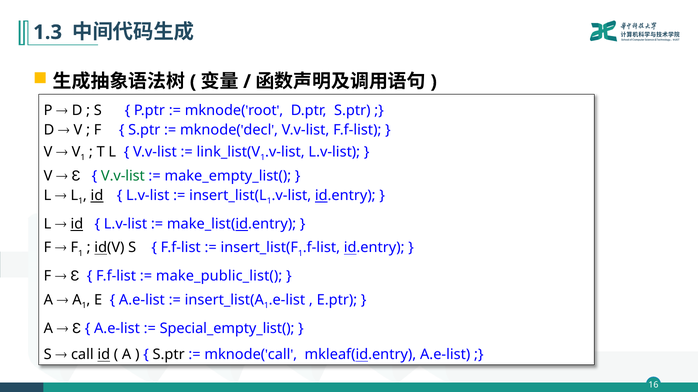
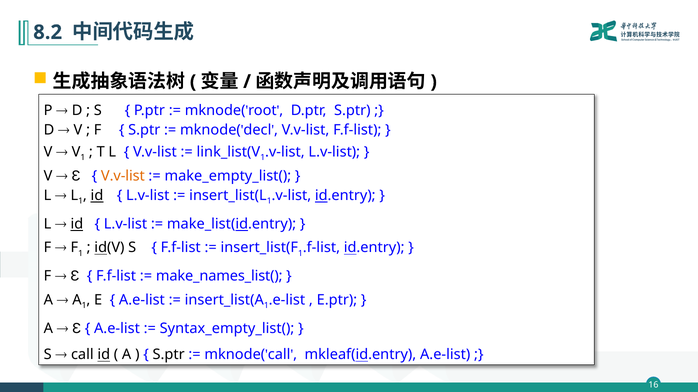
1.3: 1.3 -> 8.2
V.v-list at (123, 176) colour: green -> orange
make_public_list(: make_public_list( -> make_names_list(
Special_empty_list(: Special_empty_list( -> Syntax_empty_list(
